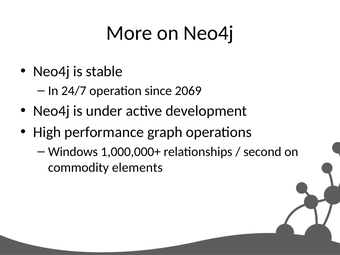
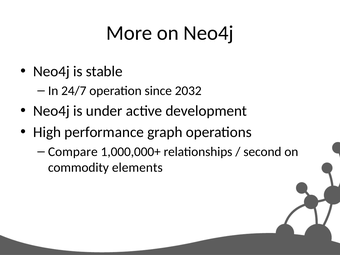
2069: 2069 -> 2032
Windows: Windows -> Compare
